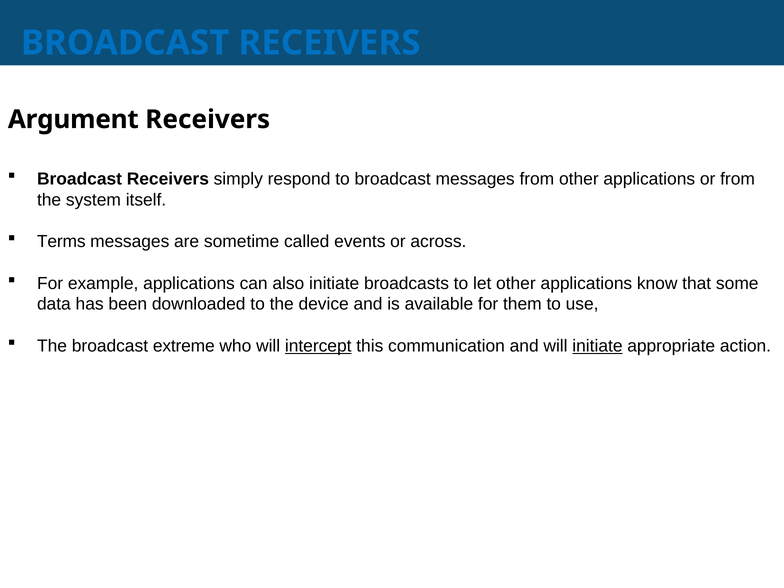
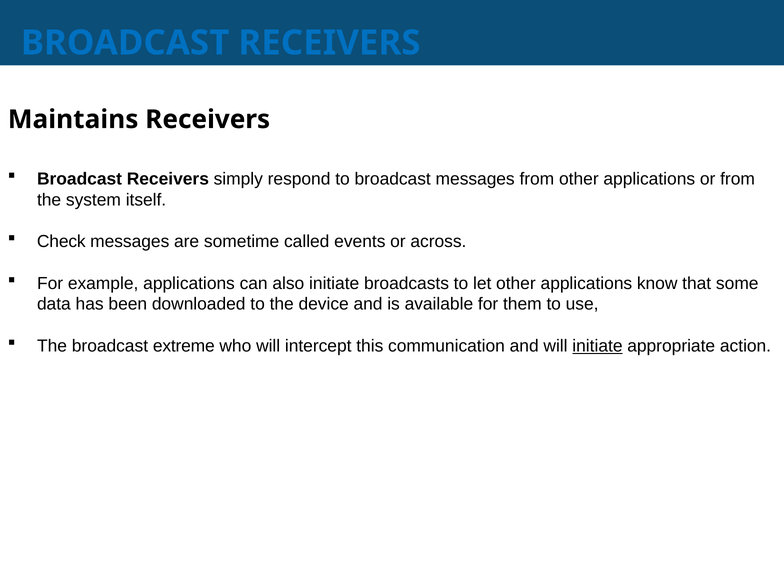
Argument: Argument -> Maintains
Terms: Terms -> Check
intercept underline: present -> none
